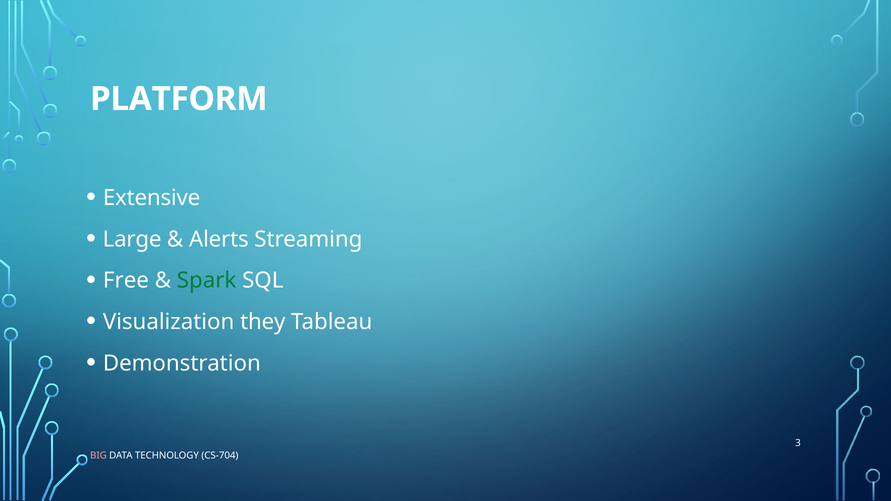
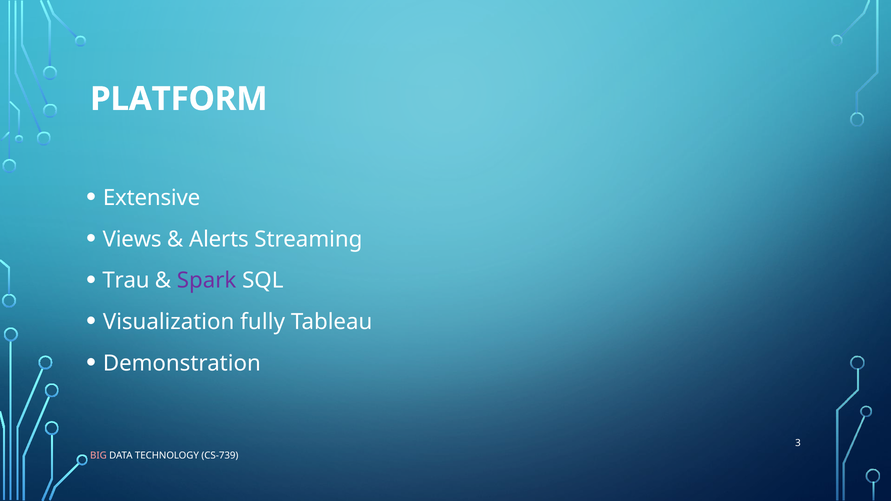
Large: Large -> Views
Free: Free -> Trau
Spark colour: green -> purple
they: they -> fully
CS-704: CS-704 -> CS-739
